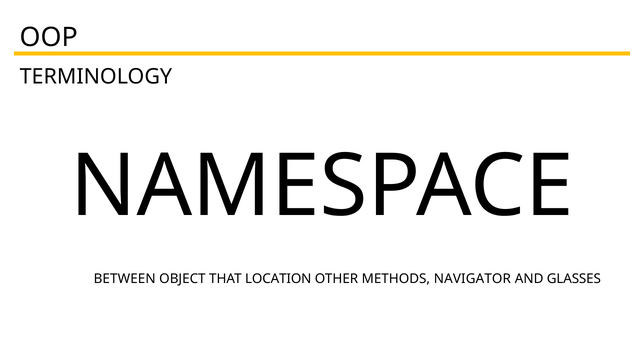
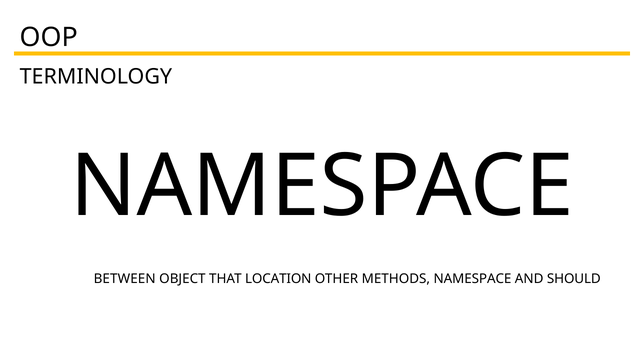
METHODS NAVIGATOR: NAVIGATOR -> NAMESPACE
GLASSES: GLASSES -> SHOULD
